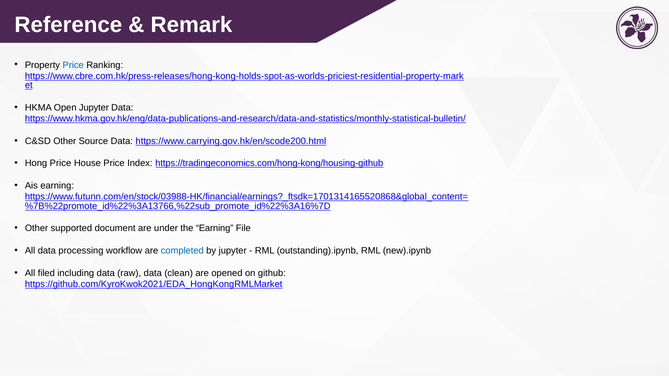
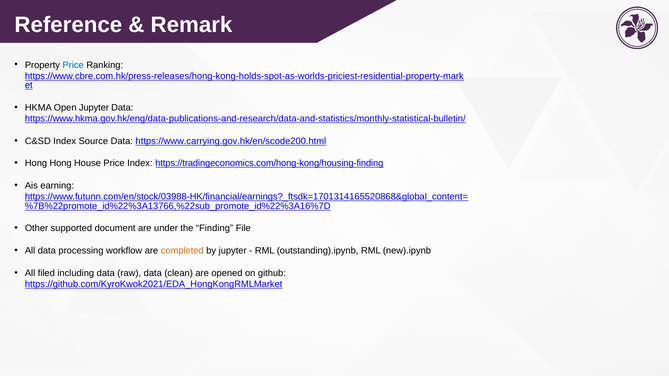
C&SD Other: Other -> Index
Hong Price: Price -> Hong
https://tradingeconomics.com/hong-kong/housing-github: https://tradingeconomics.com/hong-kong/housing-github -> https://tradingeconomics.com/hong-kong/housing-finding
the Earning: Earning -> Finding
completed colour: blue -> orange
